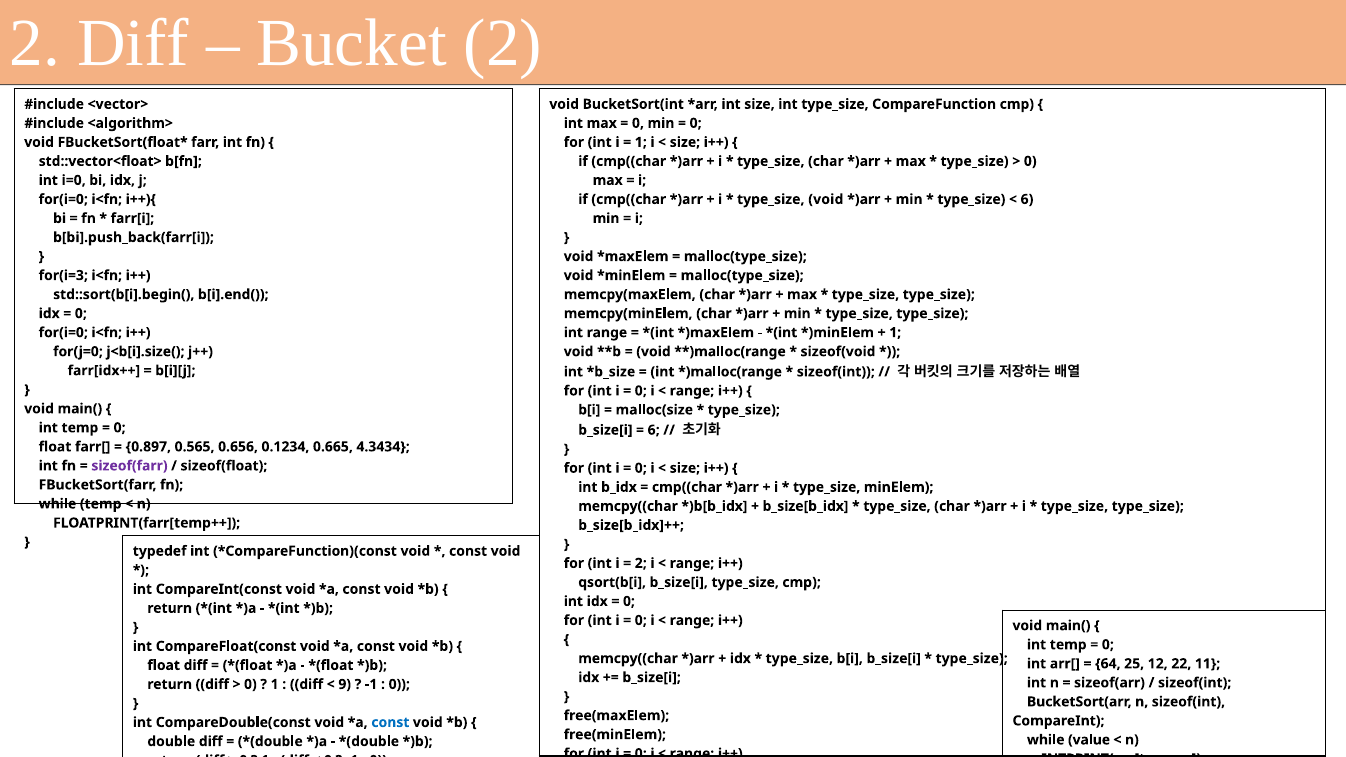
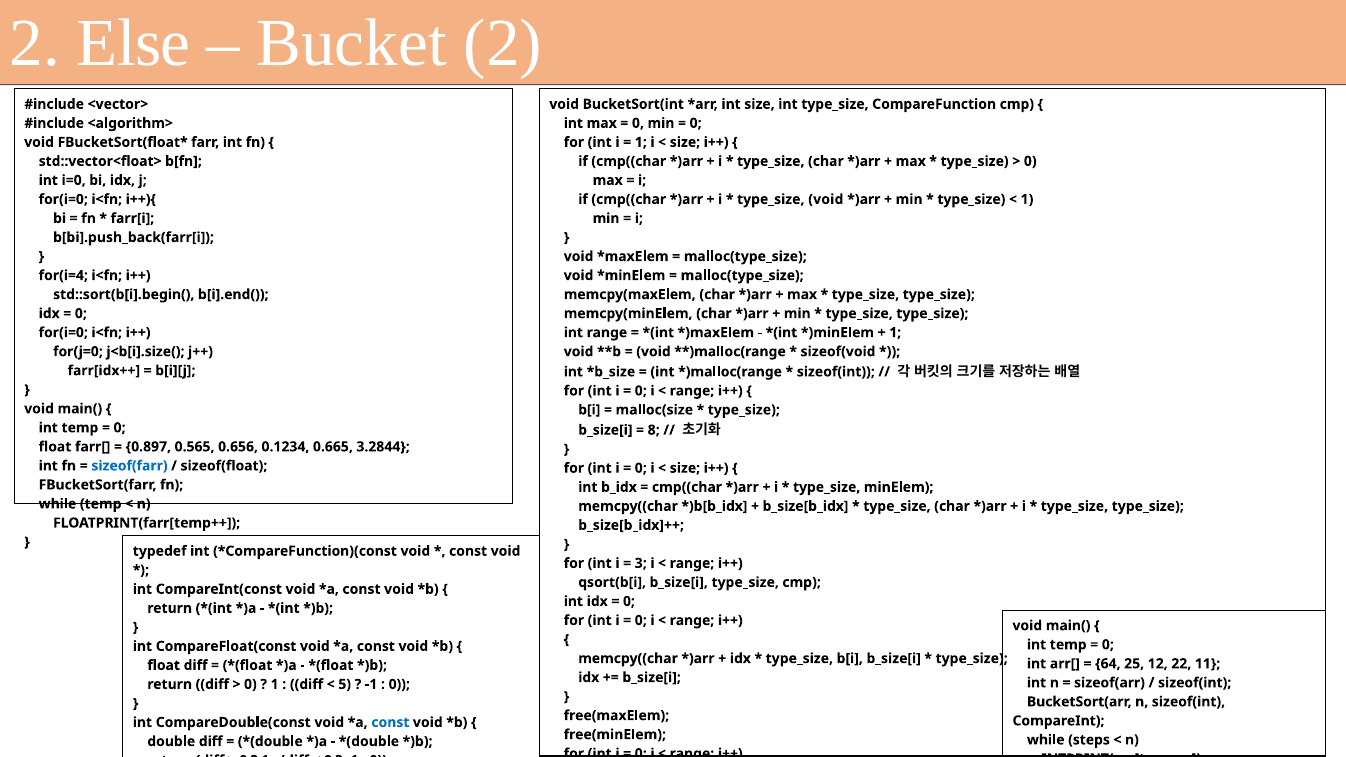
2 Diff: Diff -> Else
6 at (1027, 199): 6 -> 1
for(i=3: for(i=3 -> for(i=4
6 at (654, 430): 6 -> 8
4.3434: 4.3434 -> 3.2844
sizeof(farr colour: purple -> blue
2 at (641, 563): 2 -> 3
9: 9 -> 5
value: value -> steps
